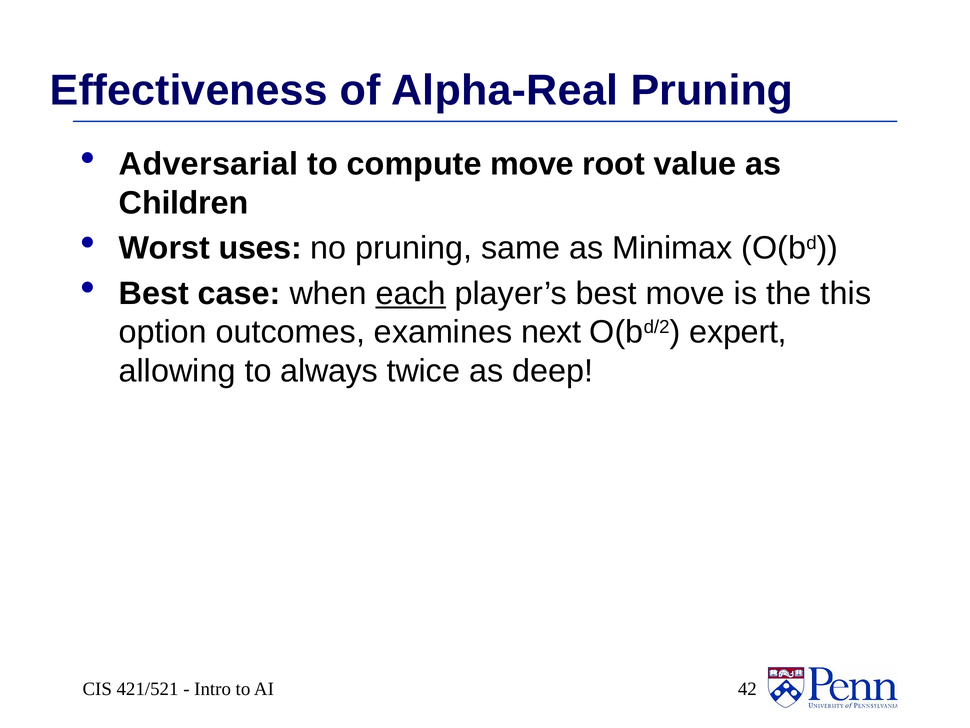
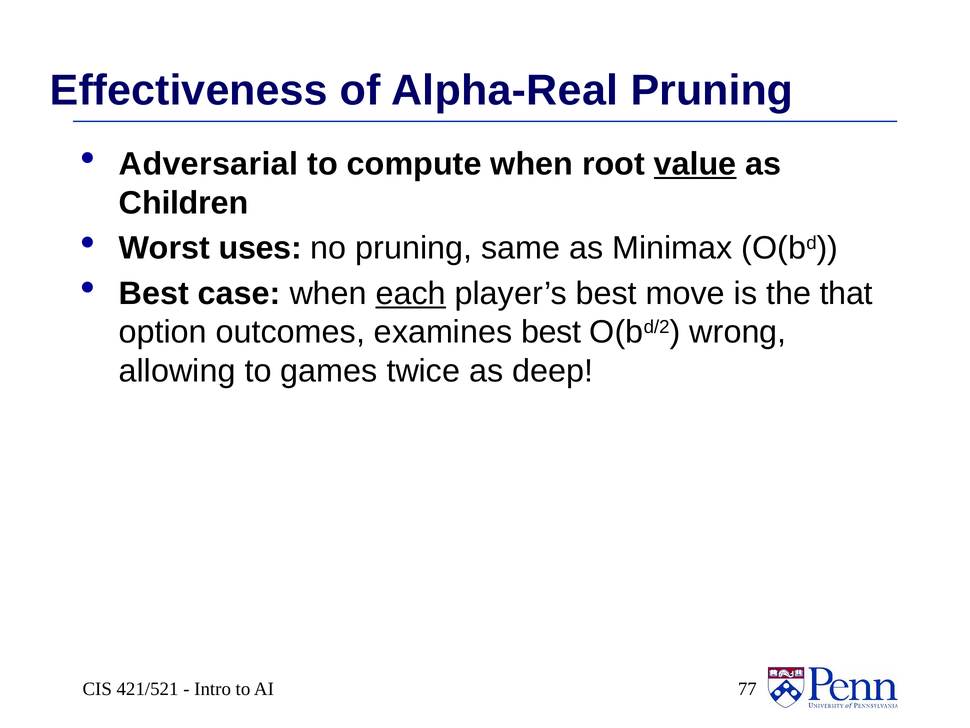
compute move: move -> when
value underline: none -> present
this: this -> that
examines next: next -> best
expert: expert -> wrong
always: always -> games
42: 42 -> 77
